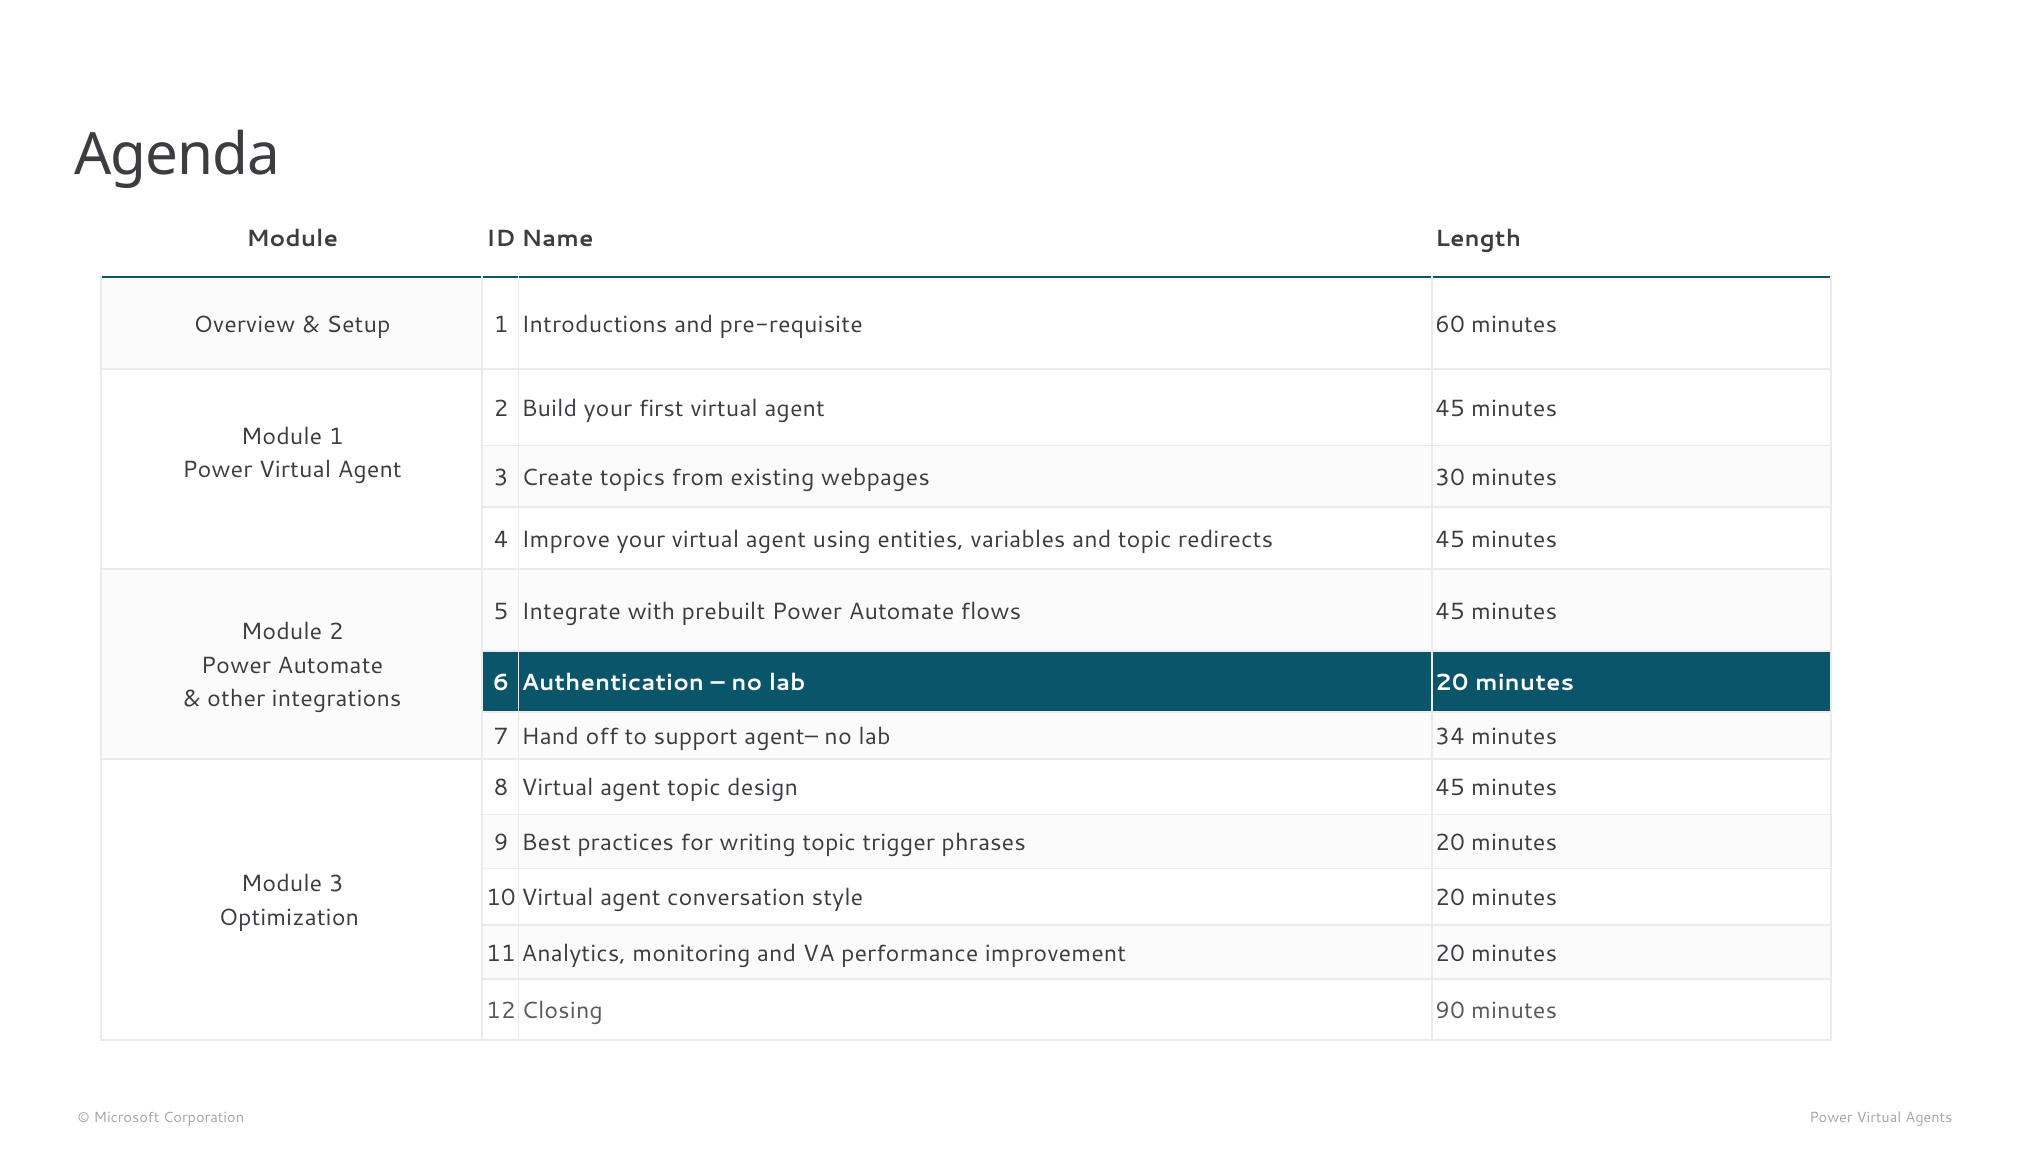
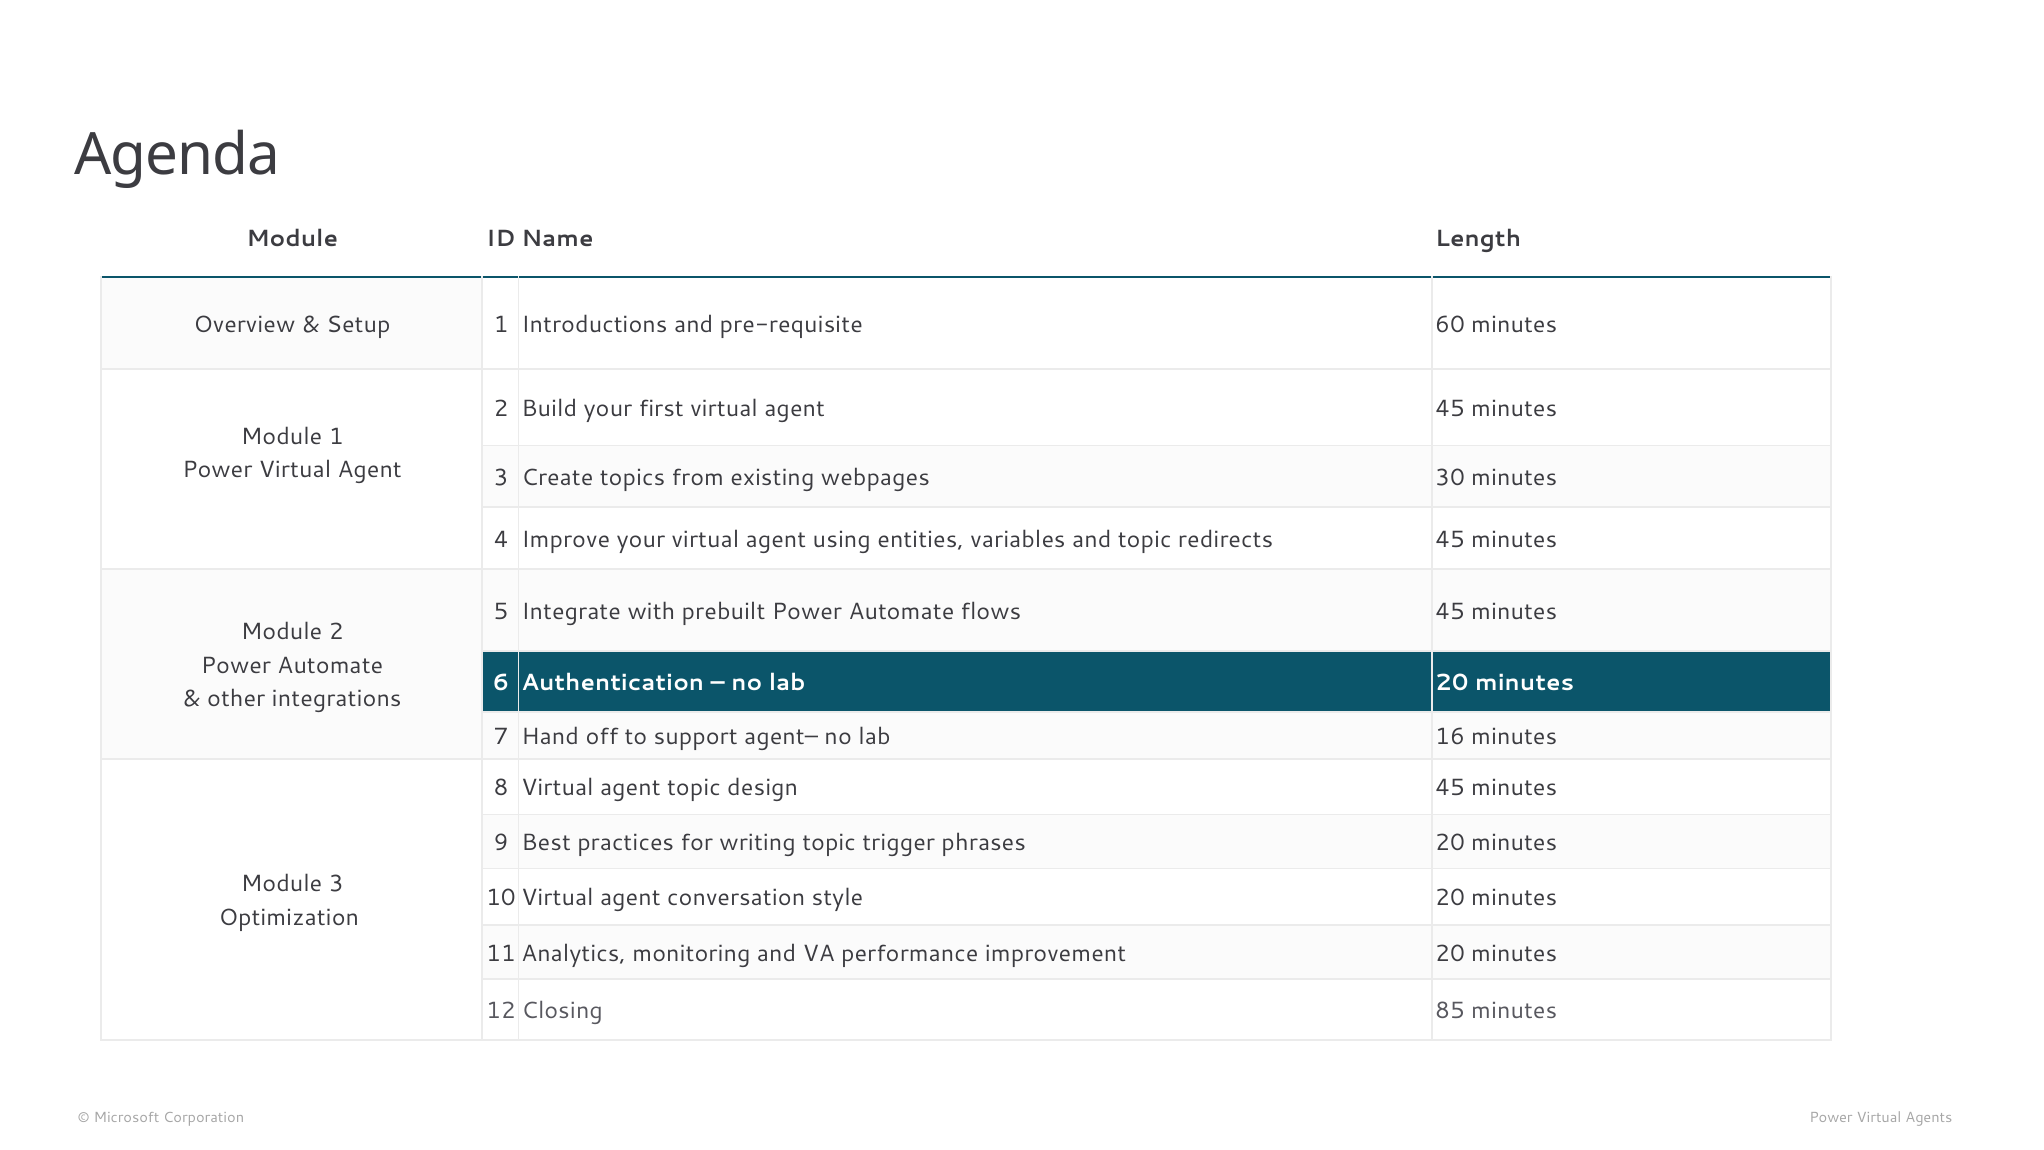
34: 34 -> 16
90: 90 -> 85
